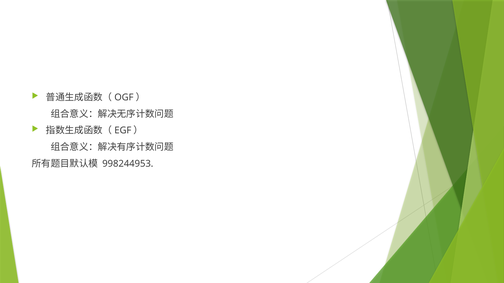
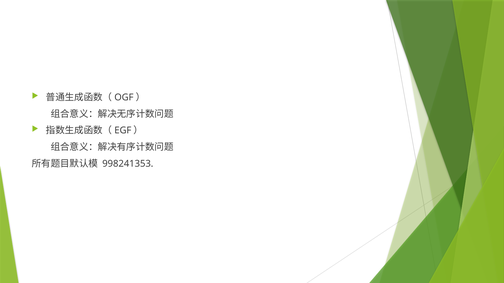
998244953: 998244953 -> 998241353
